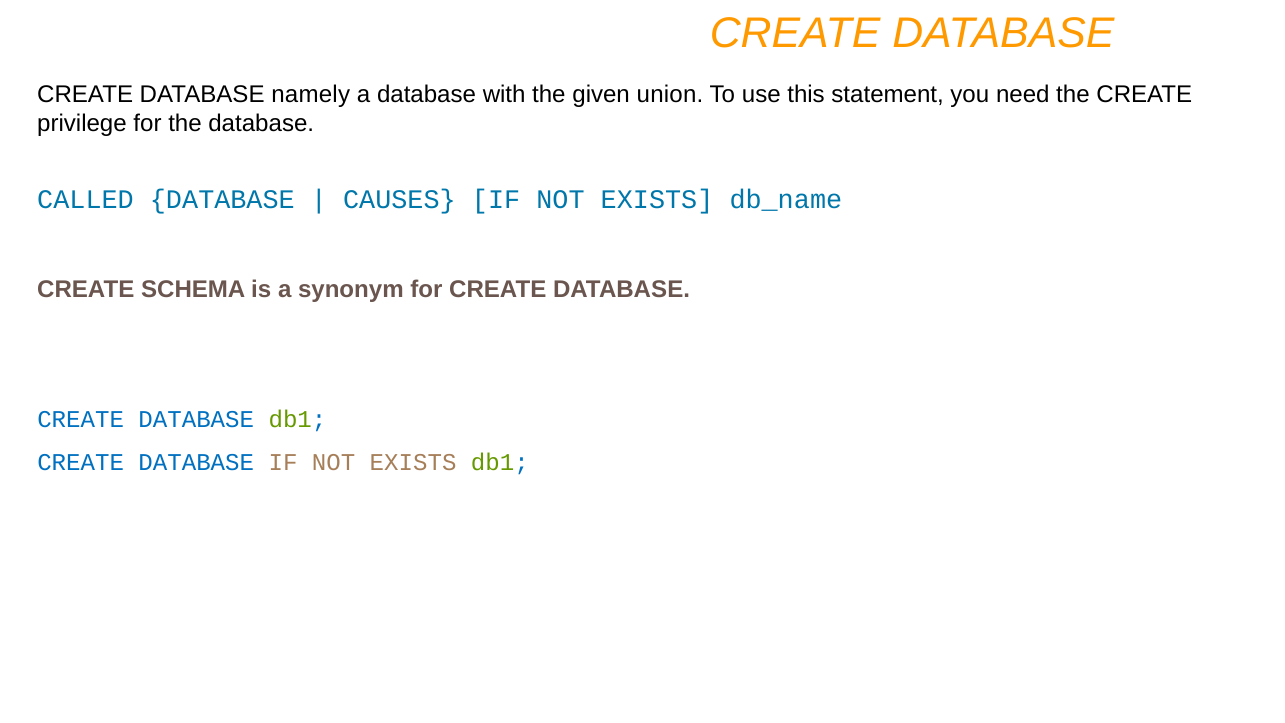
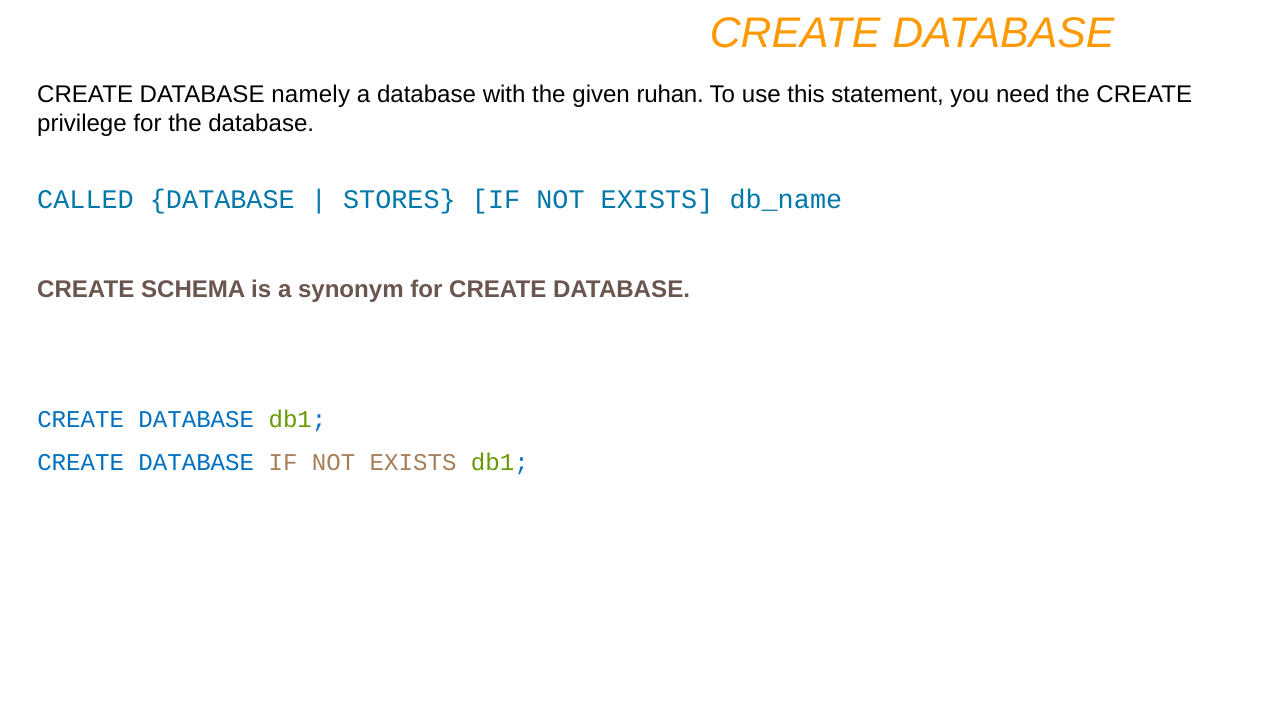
union: union -> ruhan
CAUSES: CAUSES -> STORES
